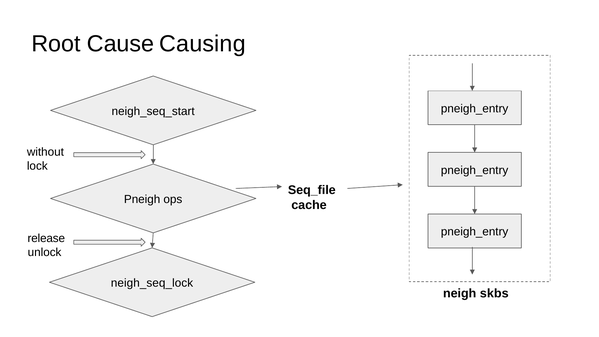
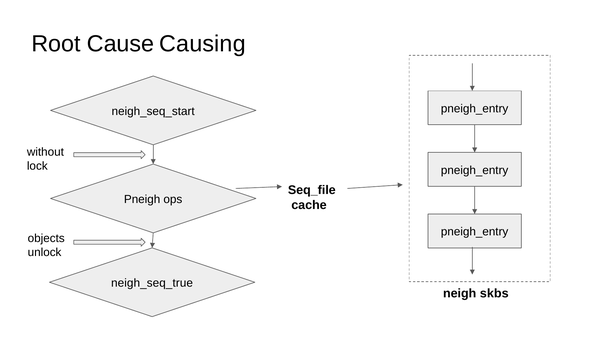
release: release -> objects
neigh_seq_lock: neigh_seq_lock -> neigh_seq_true
